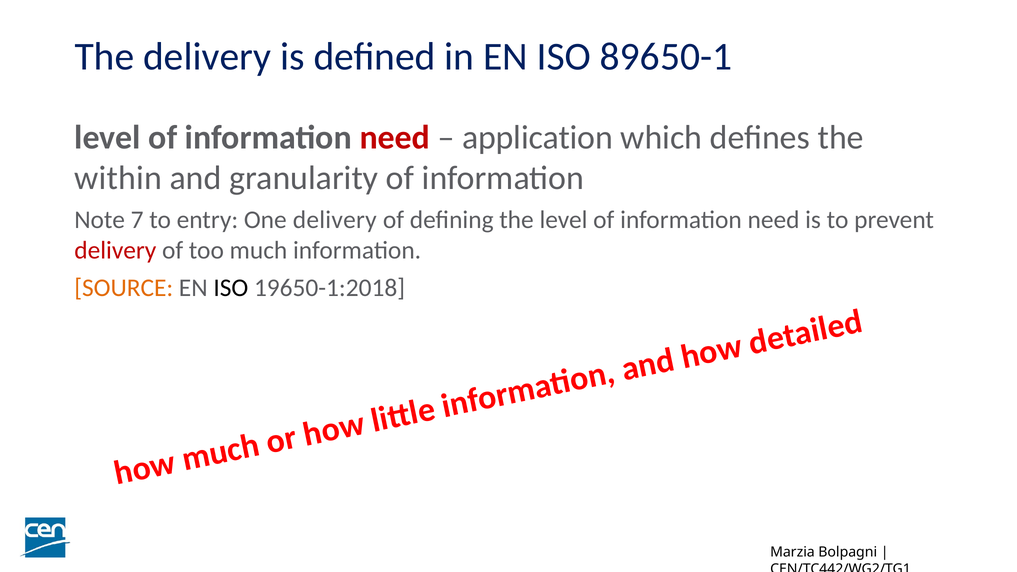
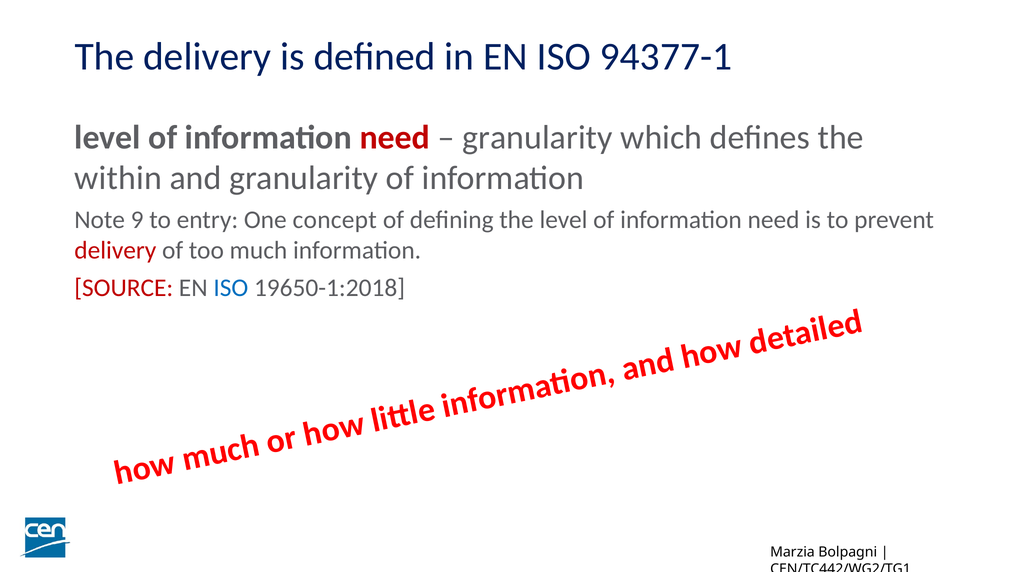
89650-1: 89650-1 -> 94377-1
application at (538, 137): application -> granularity
7: 7 -> 9
One delivery: delivery -> concept
SOURCE colour: orange -> red
ISO at (231, 288) colour: black -> blue
